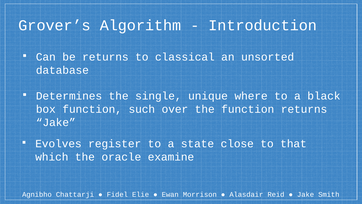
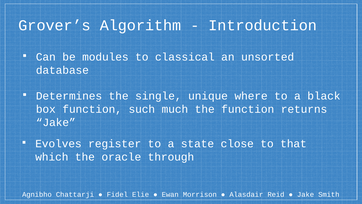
be returns: returns -> modules
over: over -> much
examine: examine -> through
